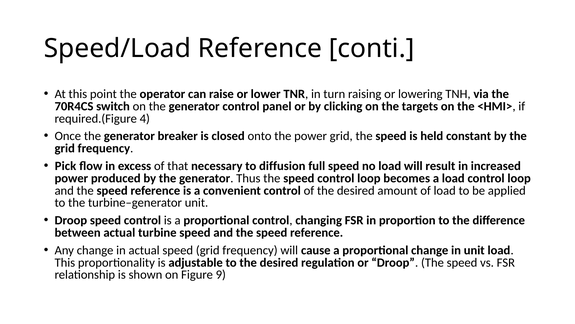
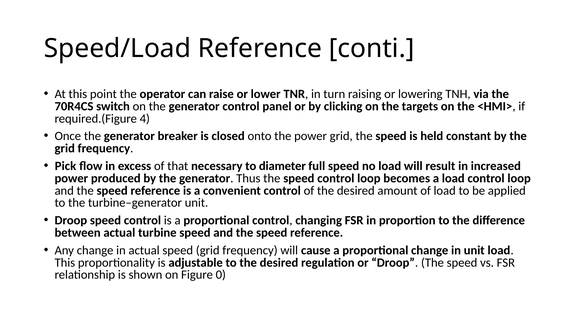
diffusion: diffusion -> diameter
9: 9 -> 0
